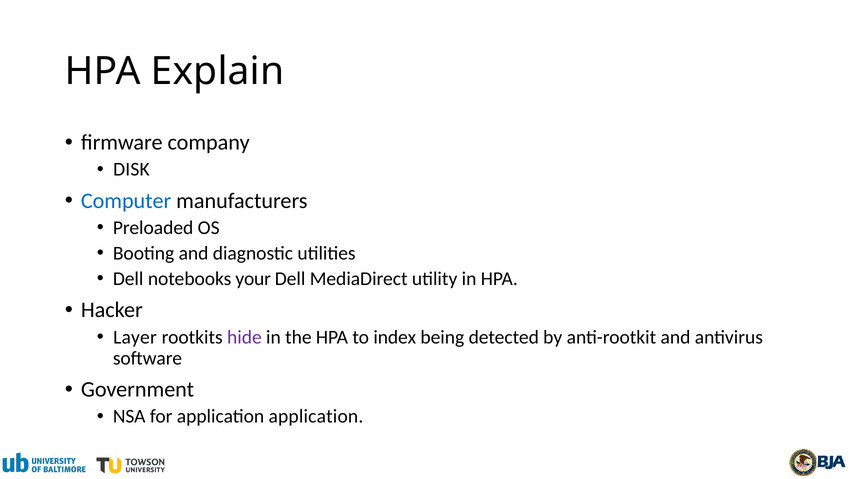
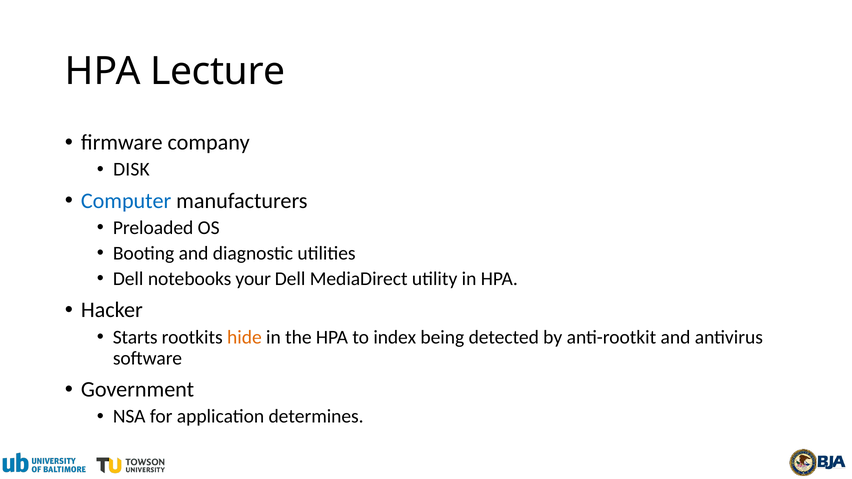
Explain: Explain -> Lecture
Layer: Layer -> Starts
hide colour: purple -> orange
application application: application -> determines
